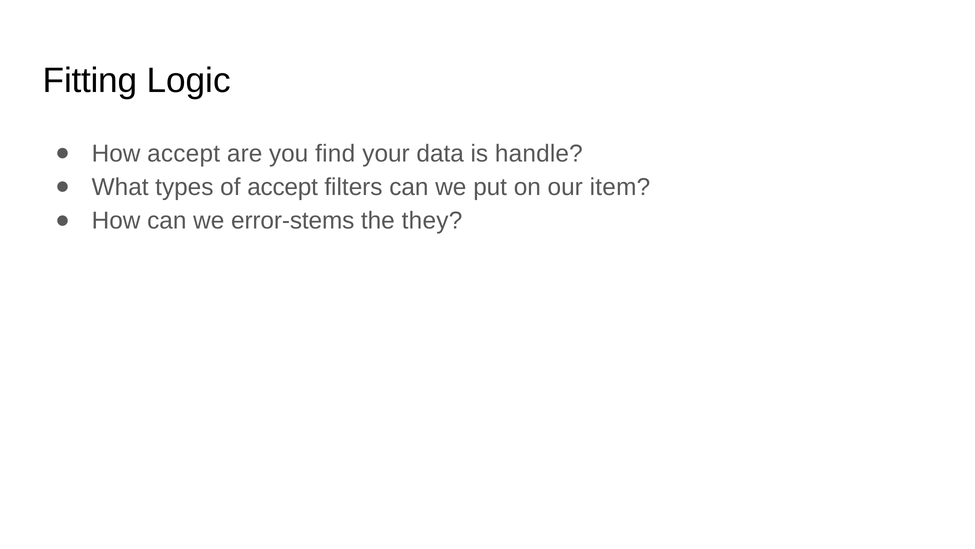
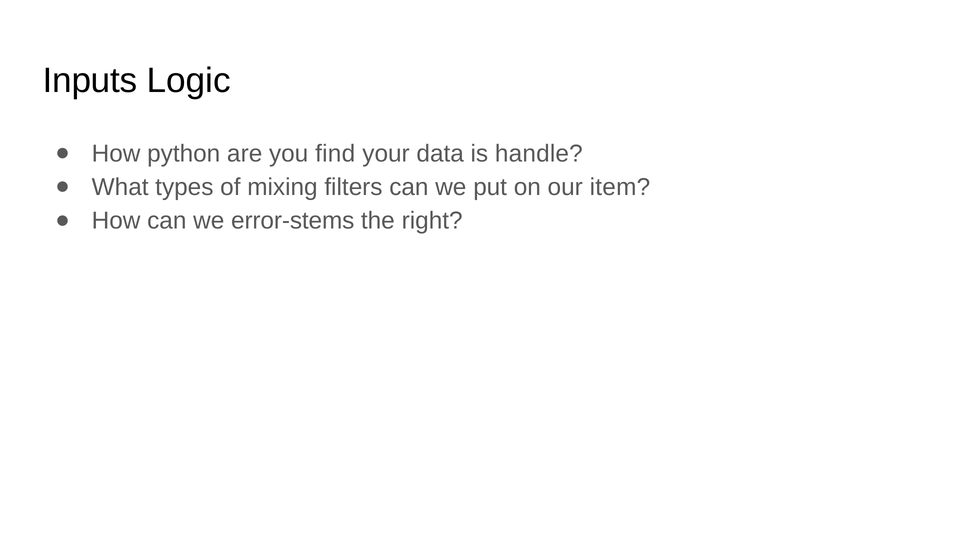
Fitting: Fitting -> Inputs
How accept: accept -> python
of accept: accept -> mixing
they: they -> right
